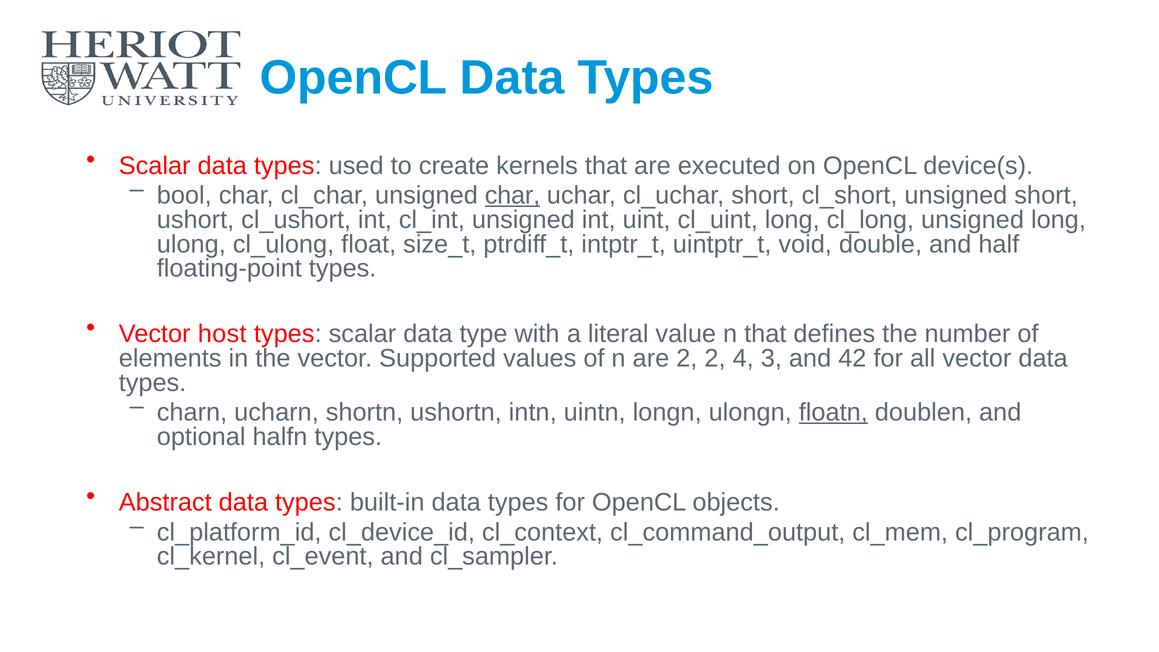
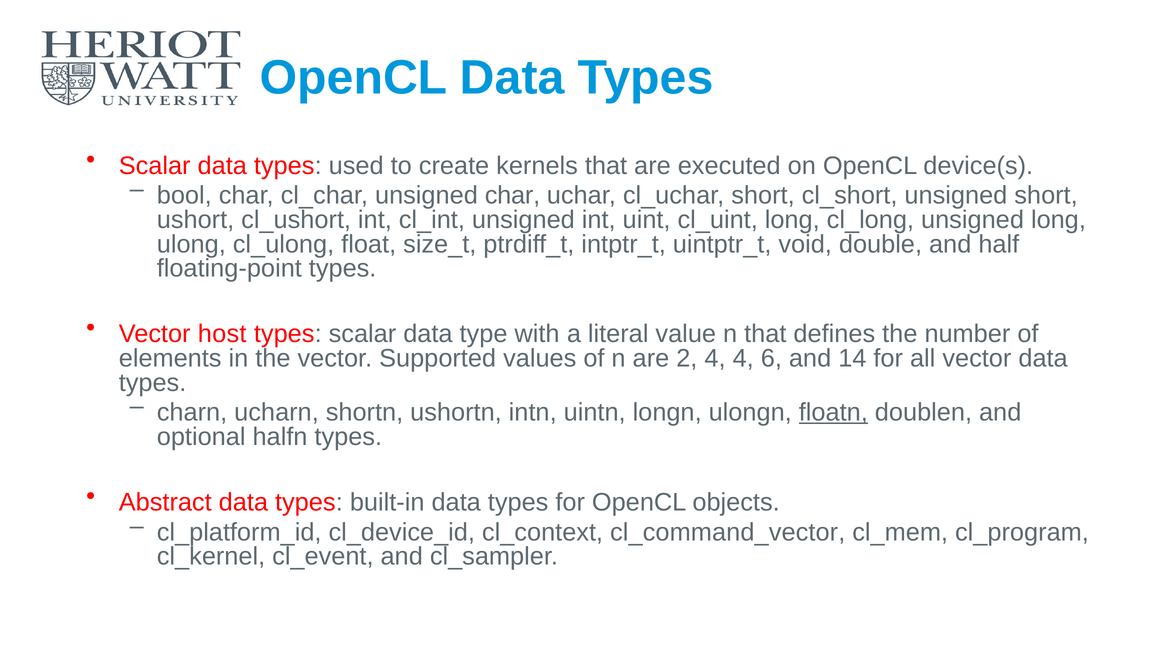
char at (512, 196) underline: present -> none
2 2: 2 -> 4
3: 3 -> 6
42: 42 -> 14
cl_command_output: cl_command_output -> cl_command_vector
